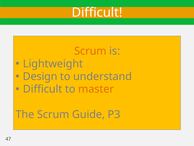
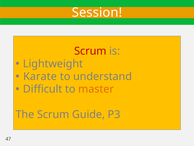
Difficult at (97, 12): Difficult -> Session
Scrum at (90, 51) colour: orange -> red
Design: Design -> Karate
